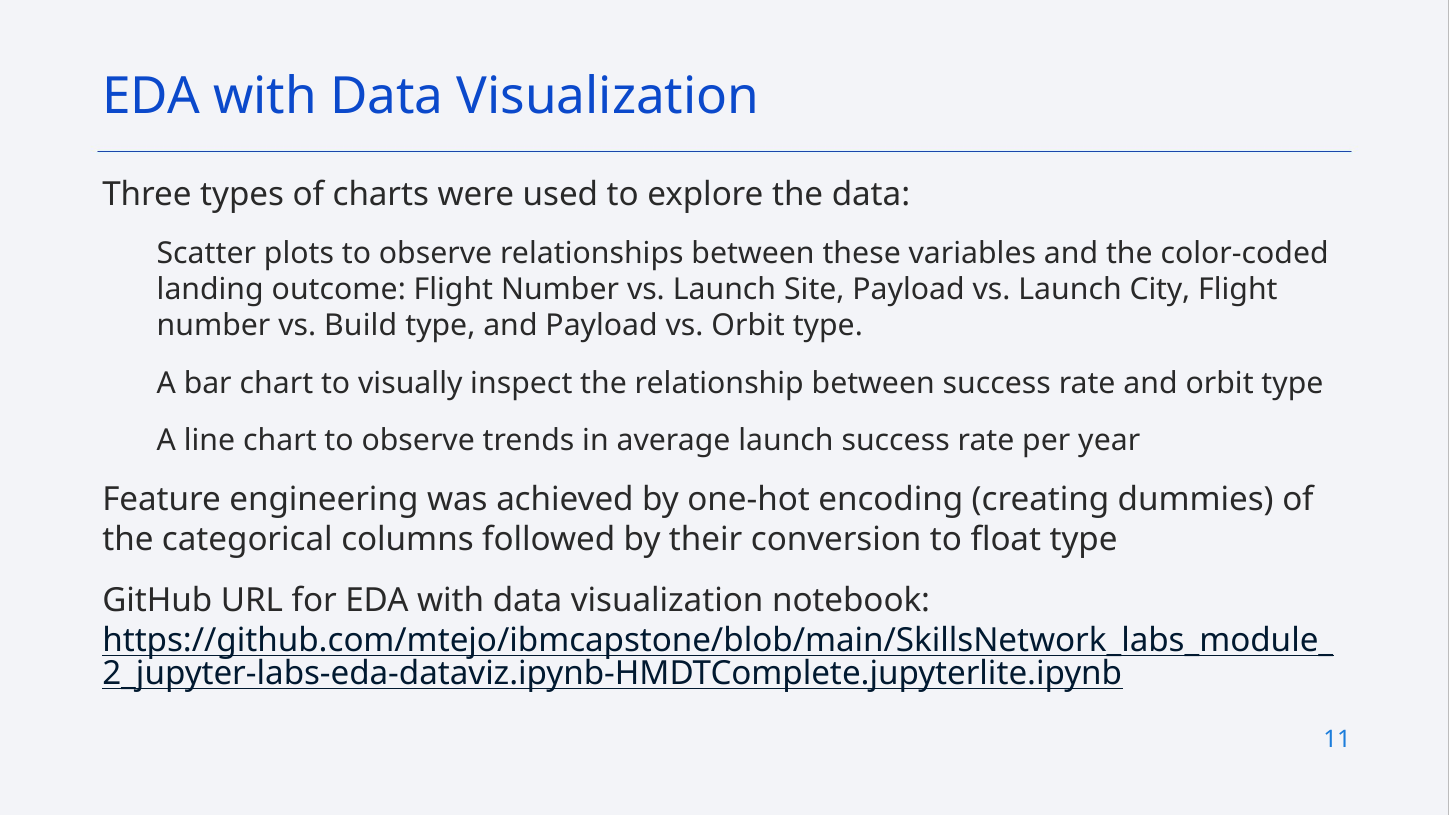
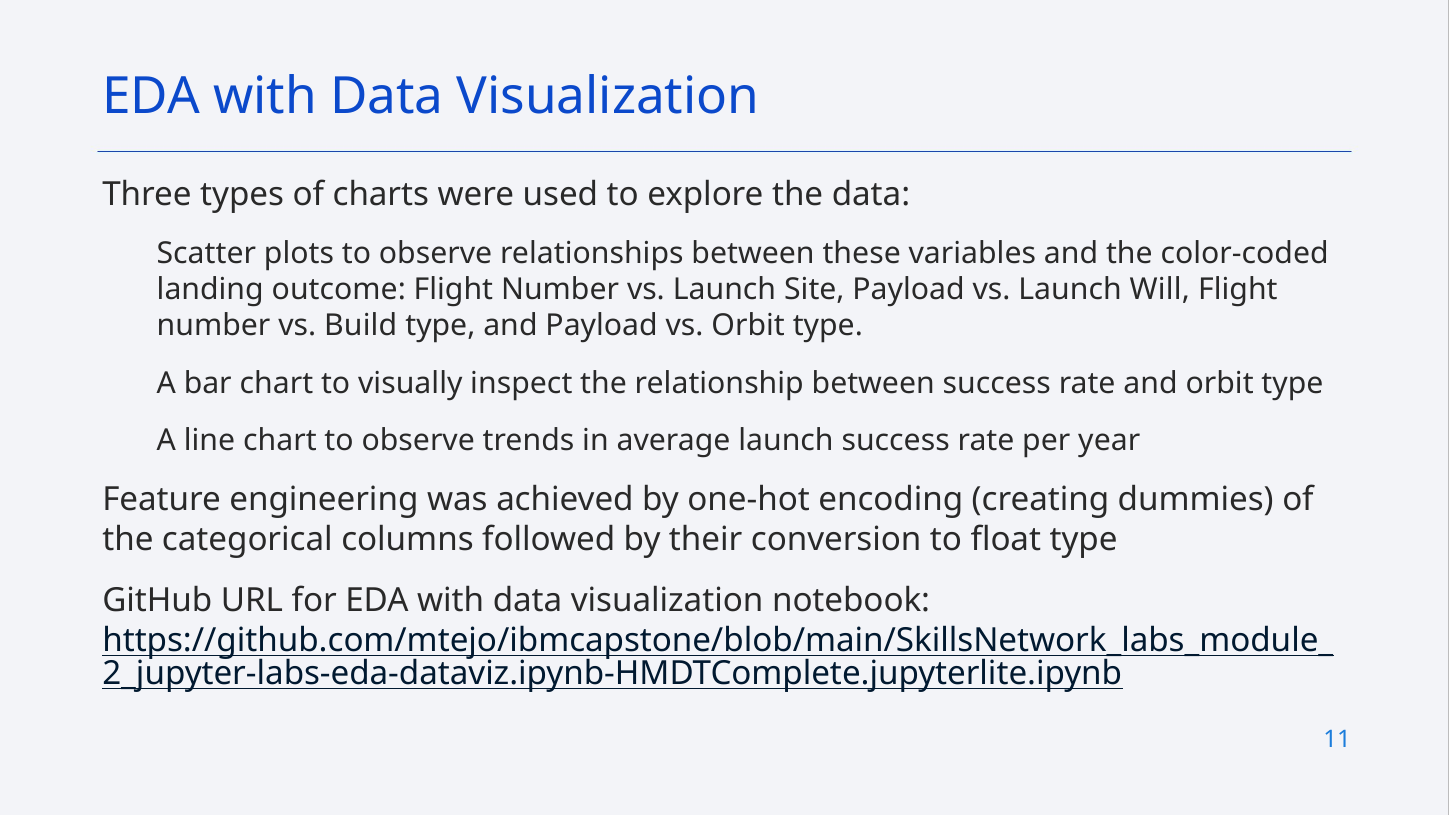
City: City -> Will
